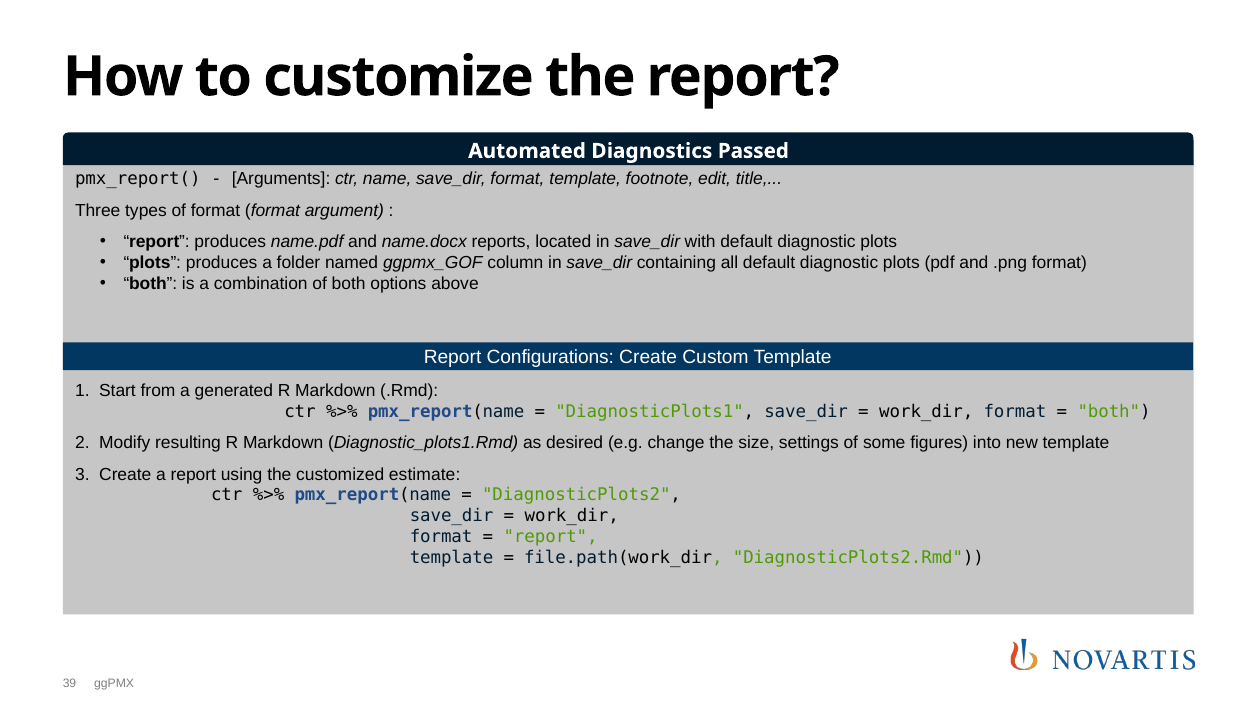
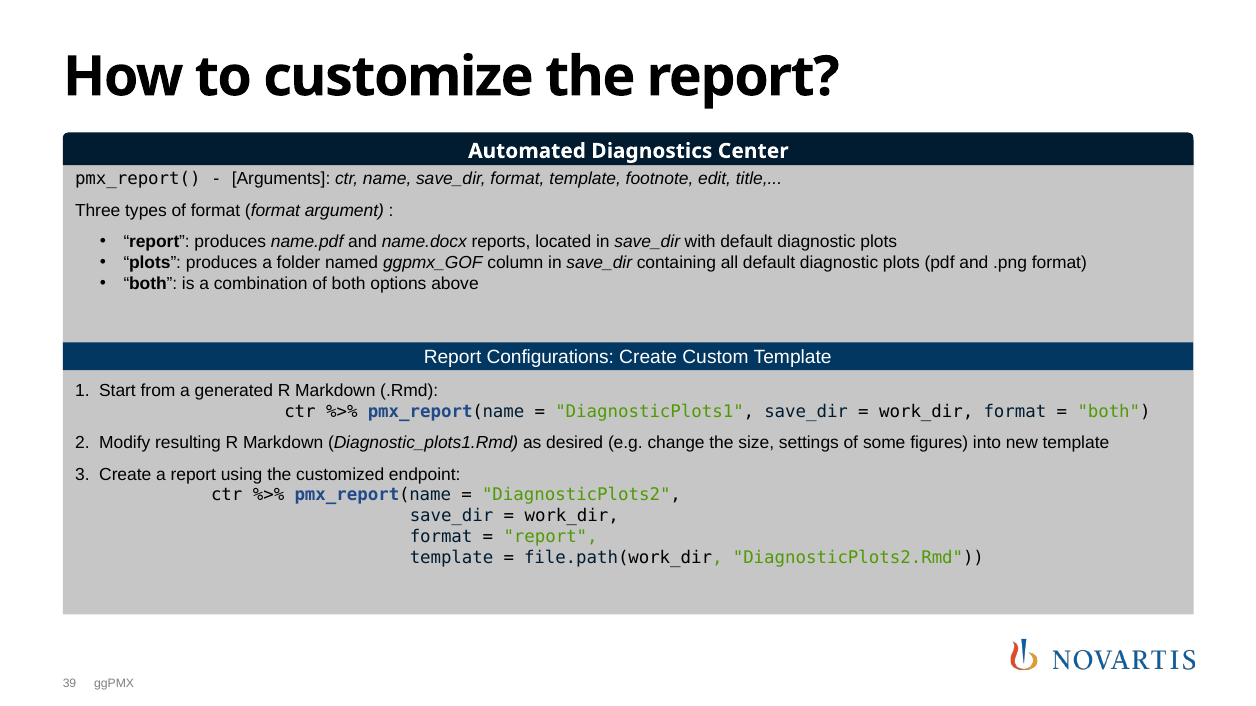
Passed: Passed -> Center
estimate: estimate -> endpoint
